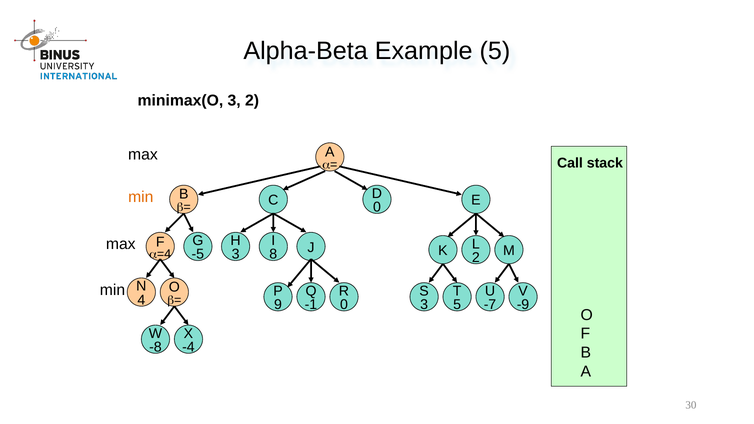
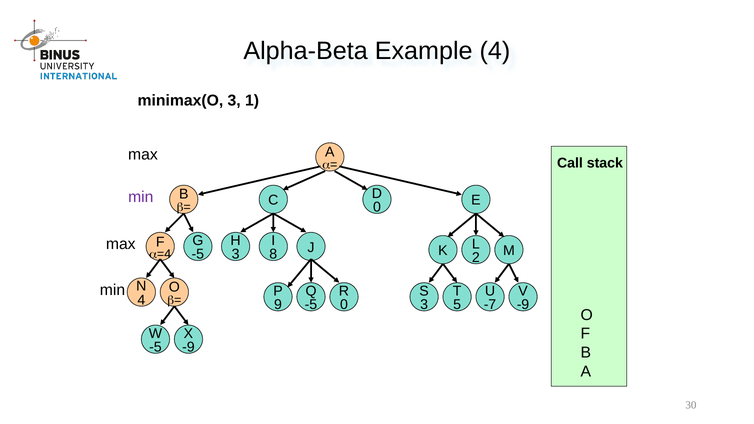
Example 5: 5 -> 4
3 2: 2 -> 1
min at (141, 197) colour: orange -> purple
-1 at (311, 305): -1 -> -5
-8 at (155, 347): -8 -> -5
-4 at (188, 347): -4 -> -9
